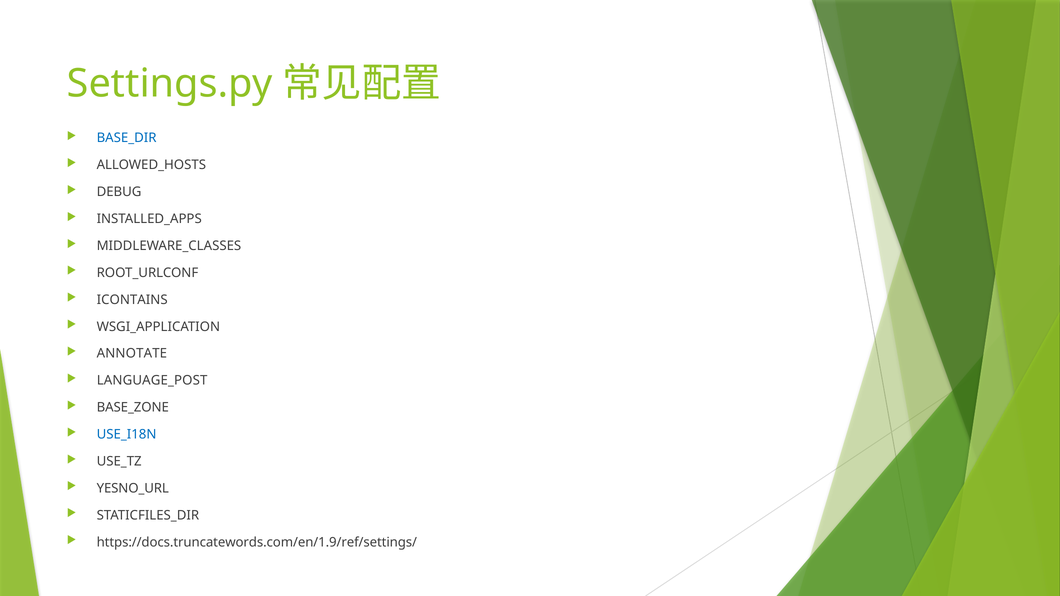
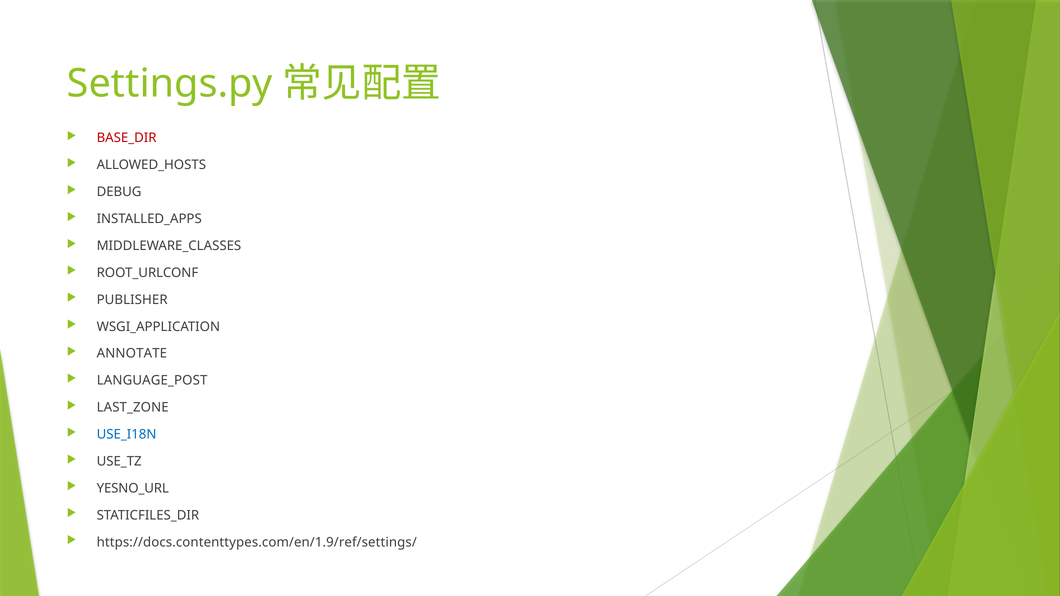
BASE_DIR colour: blue -> red
ICONTAINS: ICONTAINS -> PUBLISHER
BASE_ZONE: BASE_ZONE -> LAST_ZONE
https://docs.truncatewords.com/en/1.9/ref/settings/: https://docs.truncatewords.com/en/1.9/ref/settings/ -> https://docs.contenttypes.com/en/1.9/ref/settings/
